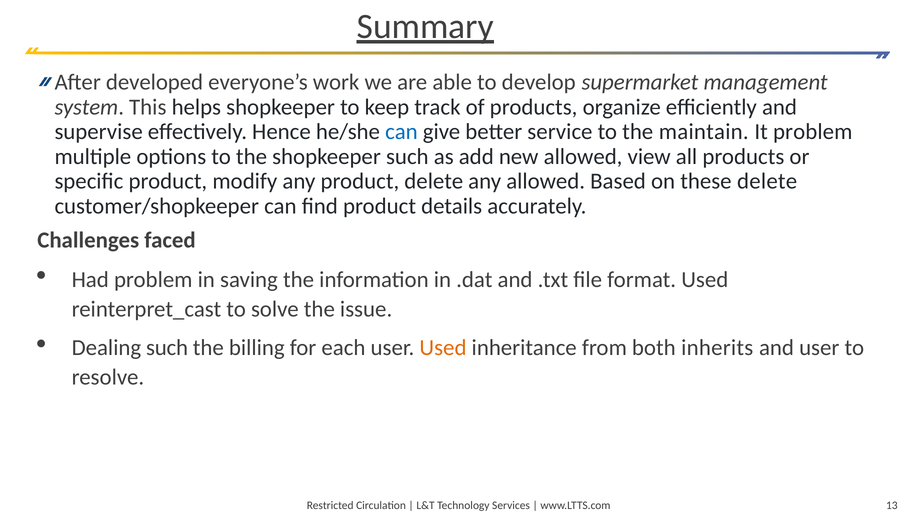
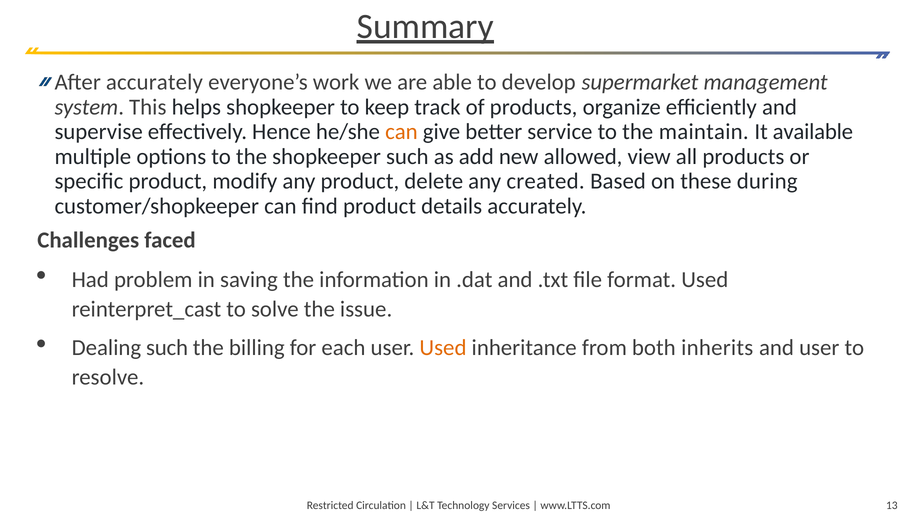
After developed: developed -> accurately
can at (401, 132) colour: blue -> orange
It problem: problem -> available
any allowed: allowed -> created
these delete: delete -> during
